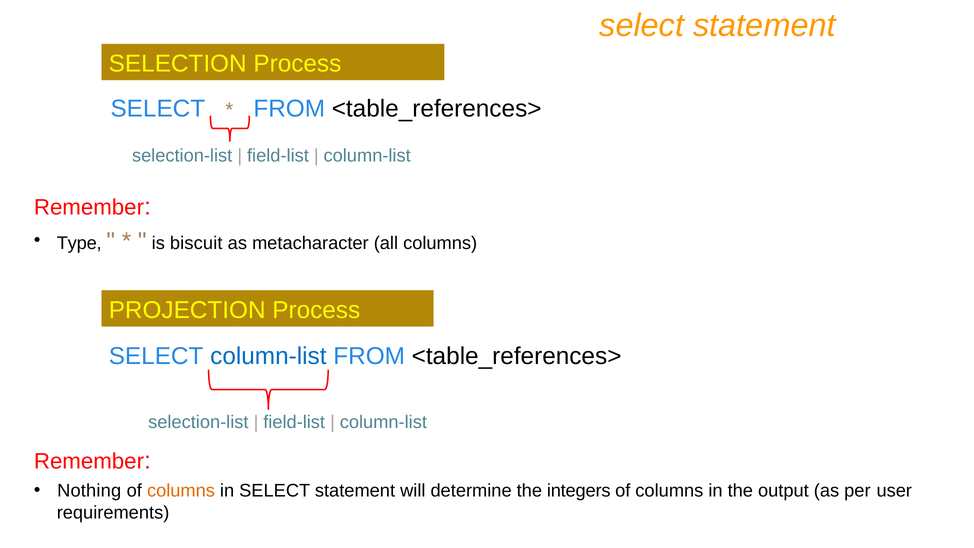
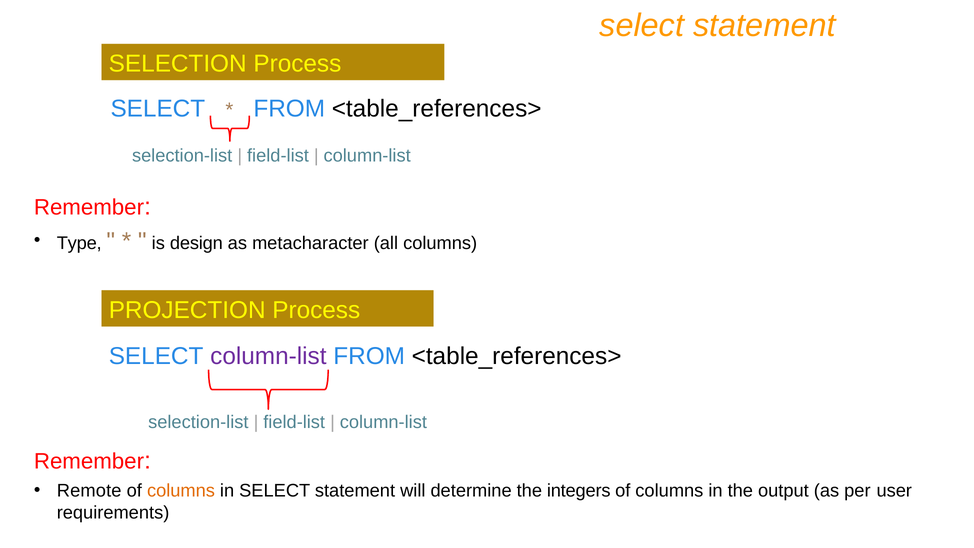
biscuit: biscuit -> design
column-list at (268, 356) colour: blue -> purple
Nothing: Nothing -> Remote
